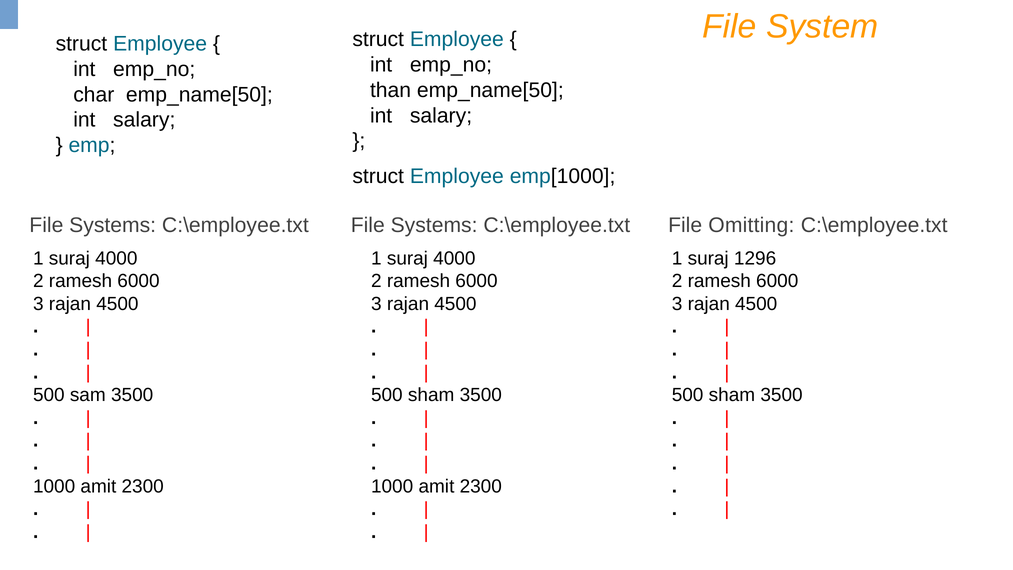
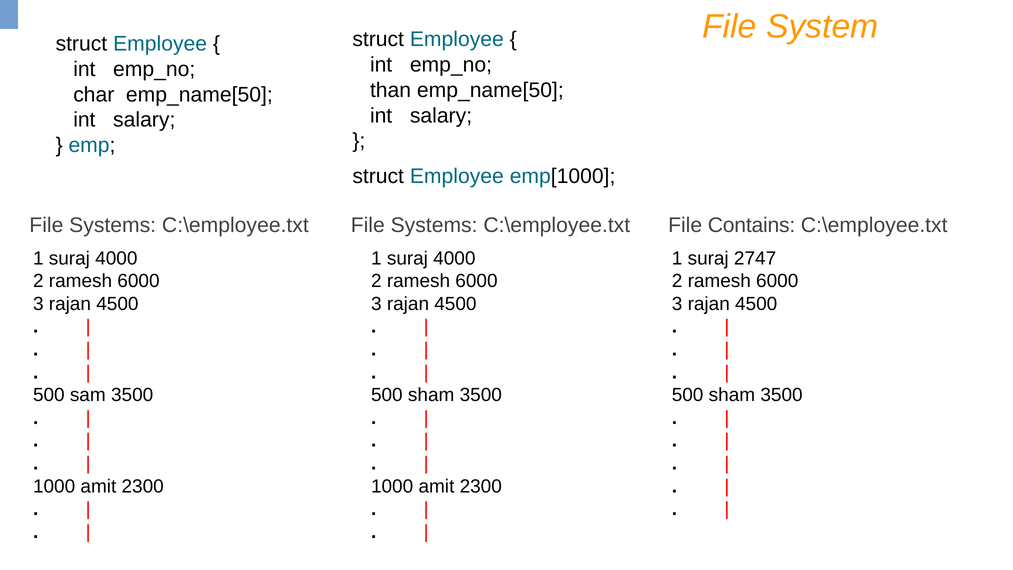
Omitting: Omitting -> Contains
1296: 1296 -> 2747
